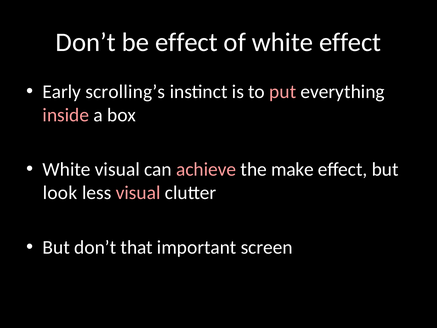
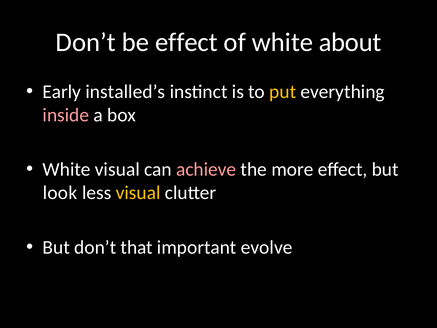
white effect: effect -> about
scrolling’s: scrolling’s -> installed’s
put colour: pink -> yellow
make: make -> more
visual at (138, 193) colour: pink -> yellow
screen: screen -> evolve
